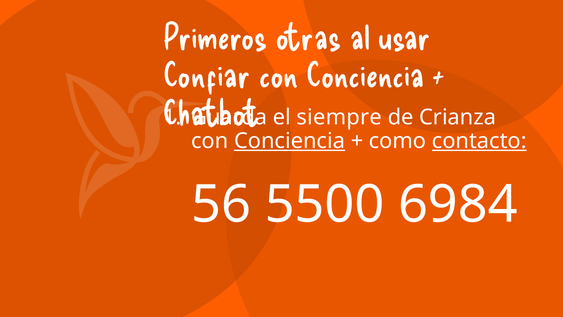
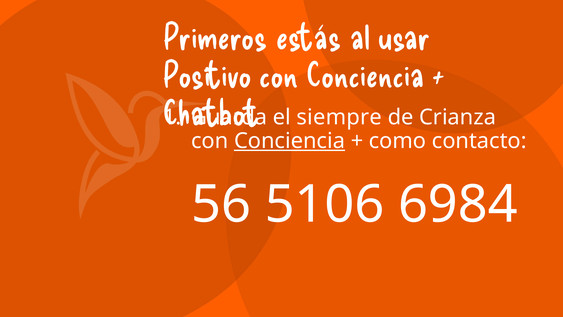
otras: otras -> estás
Confiar: Confiar -> Positivo
contacto underline: present -> none
5500: 5500 -> 5106
